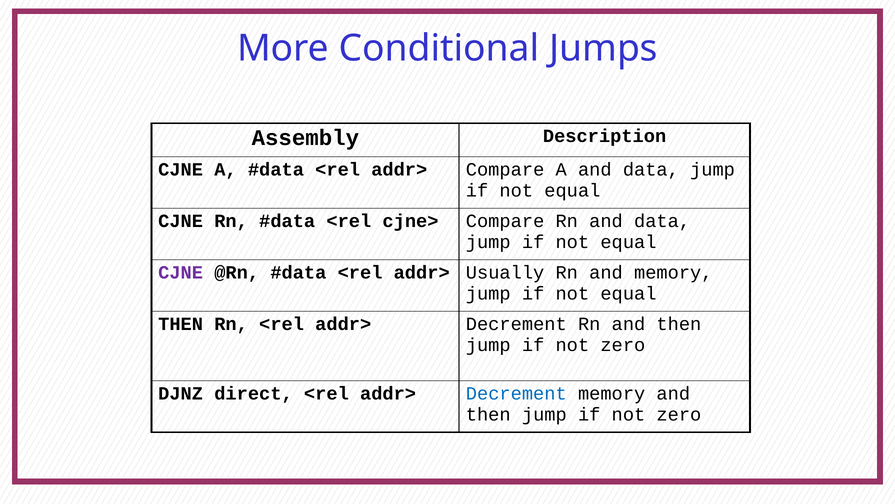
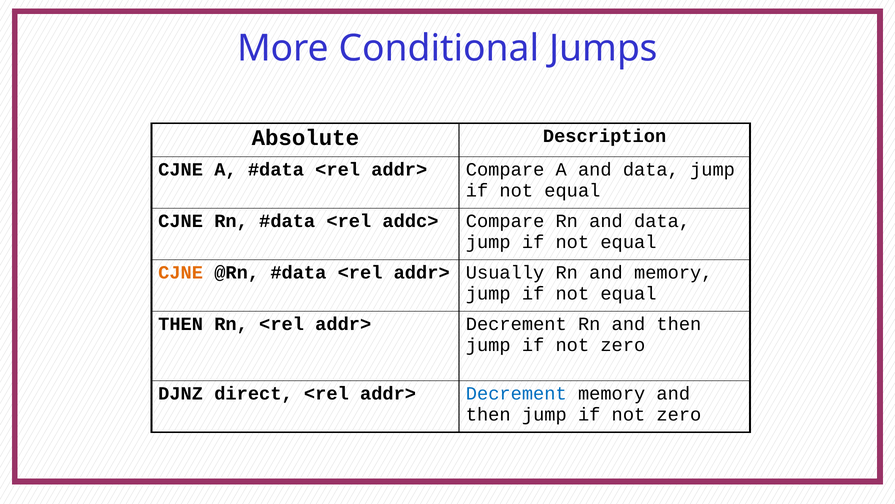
Assembly: Assembly -> Absolute
cjne>: cjne> -> addc>
CJNE at (181, 272) colour: purple -> orange
